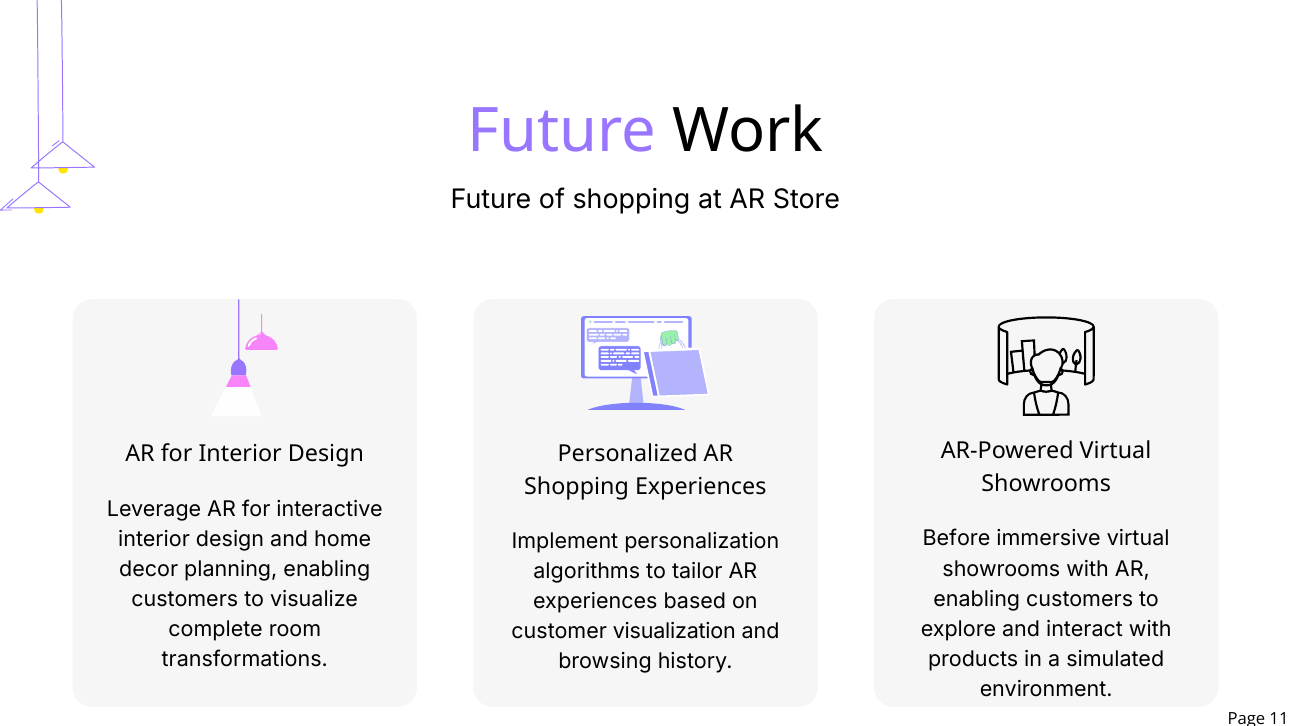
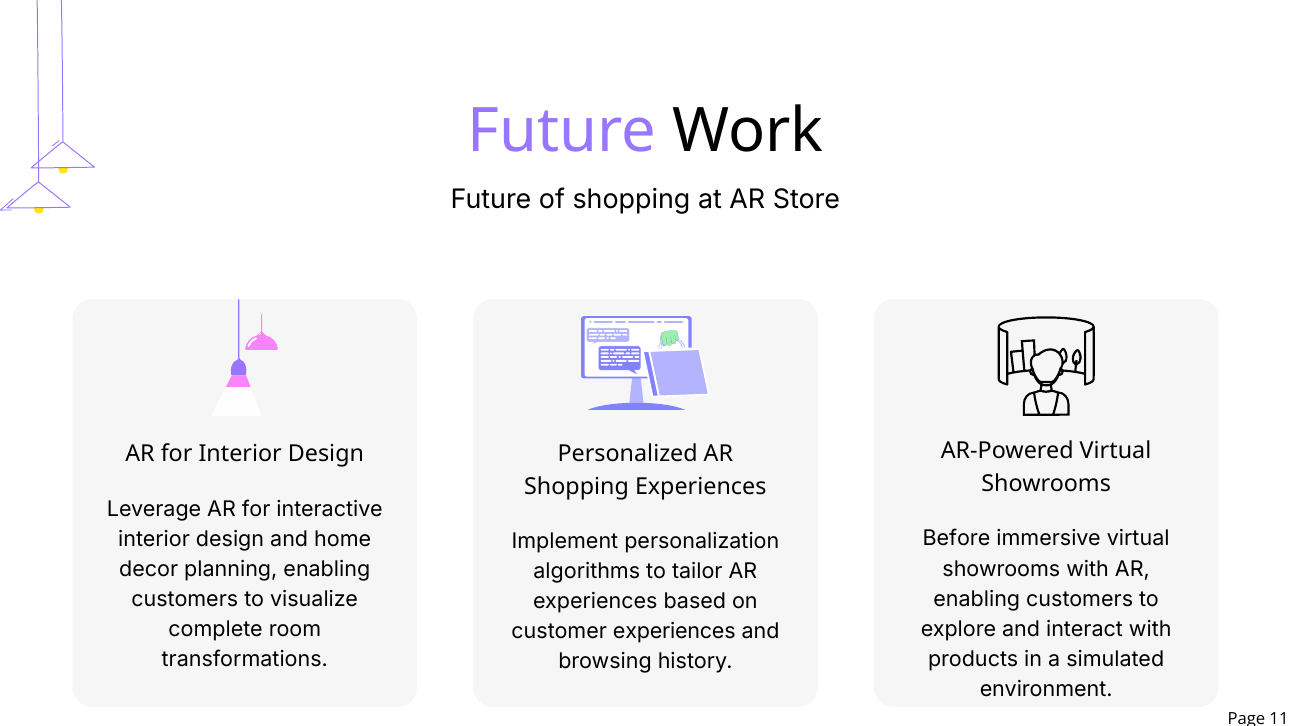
customer visualization: visualization -> experiences
